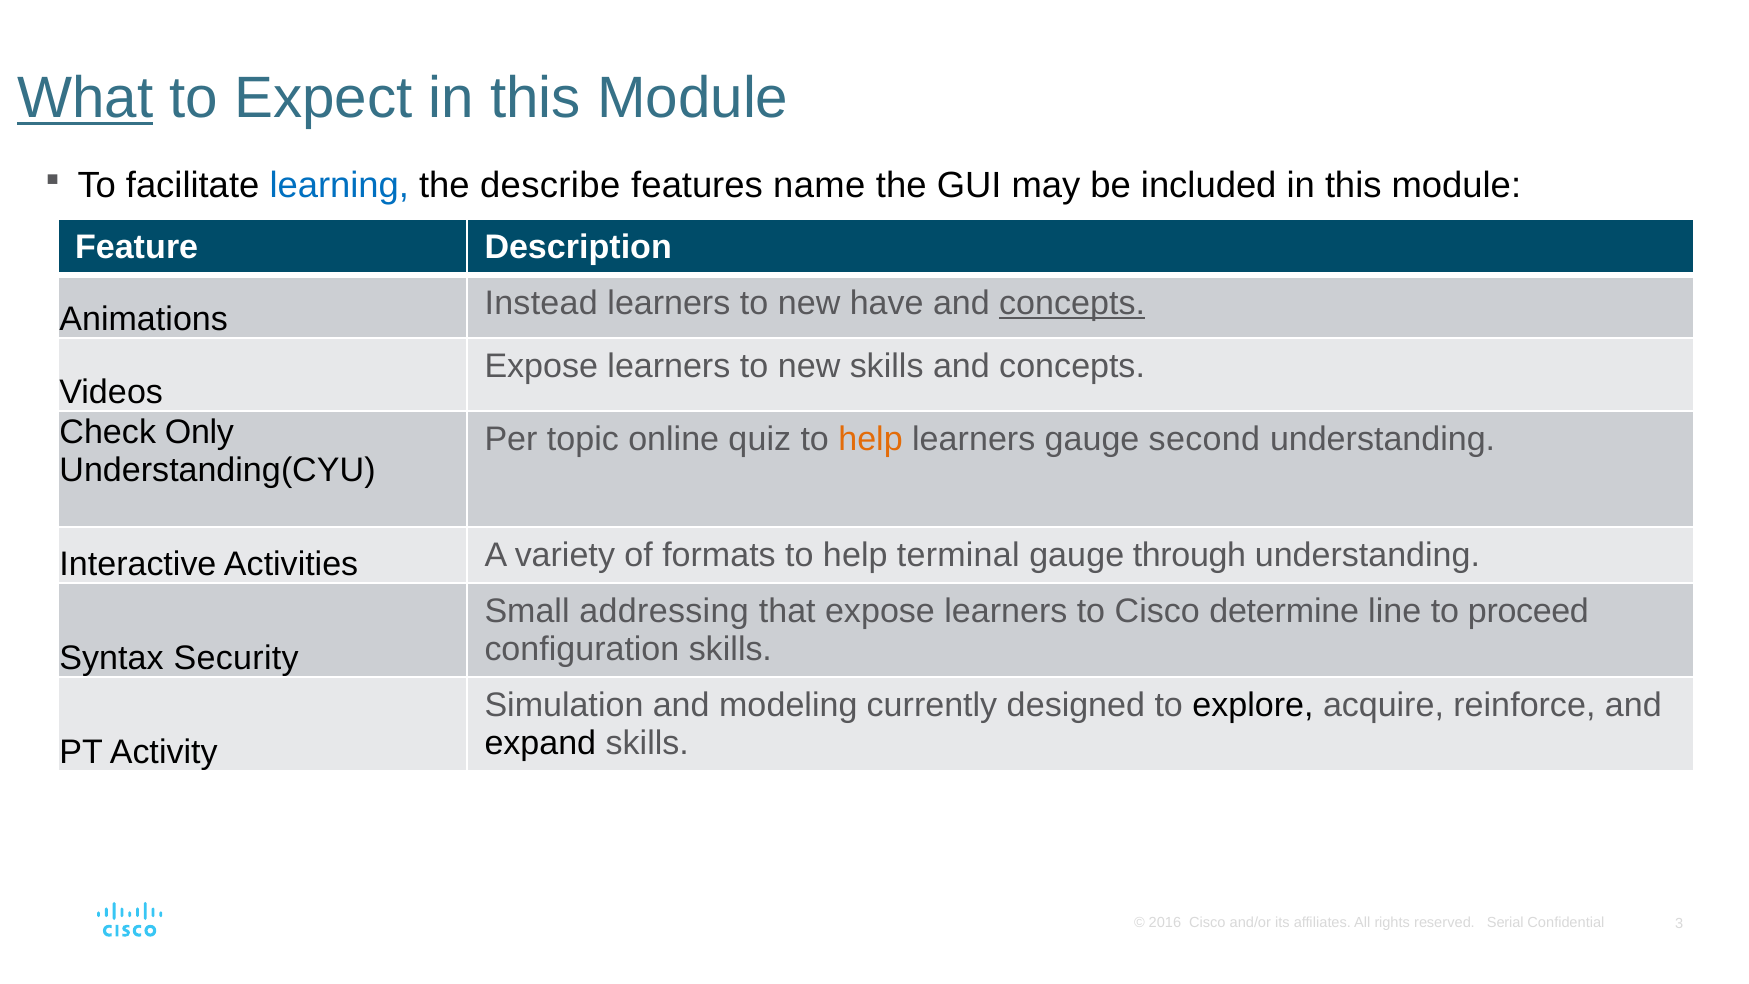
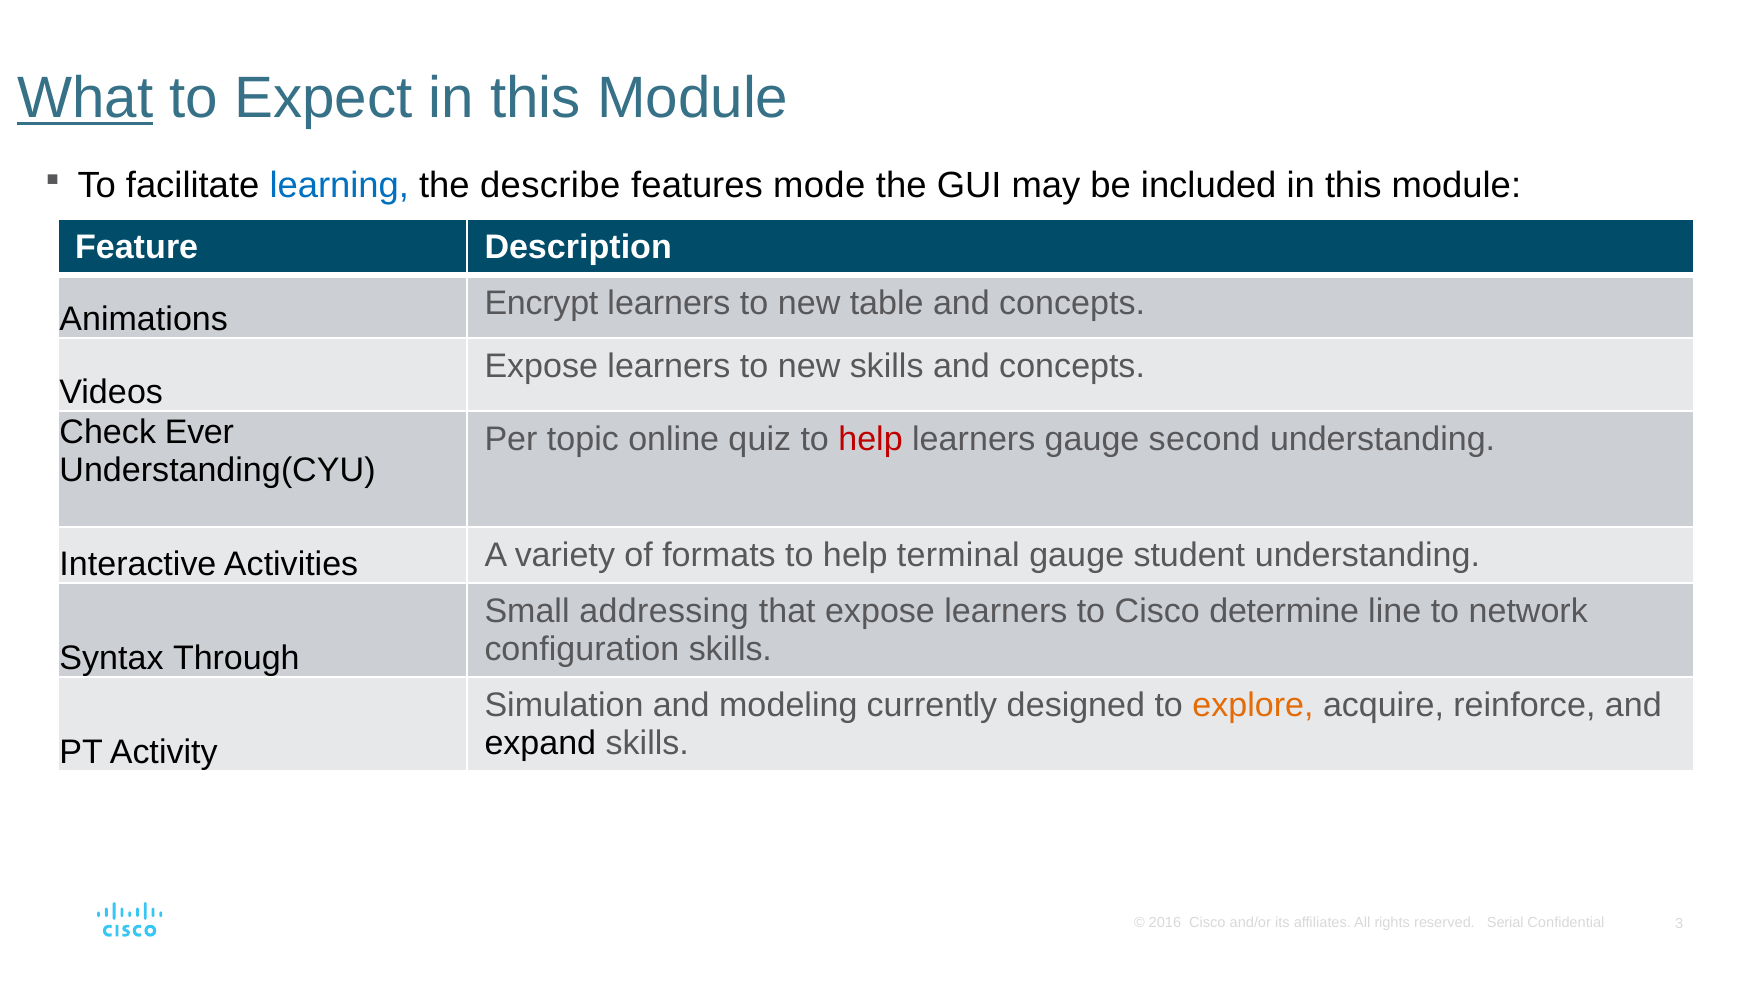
name: name -> mode
Instead: Instead -> Encrypt
have: have -> table
concepts at (1072, 303) underline: present -> none
Only: Only -> Ever
help at (871, 439) colour: orange -> red
through: through -> student
proceed: proceed -> network
Security: Security -> Through
explore colour: black -> orange
